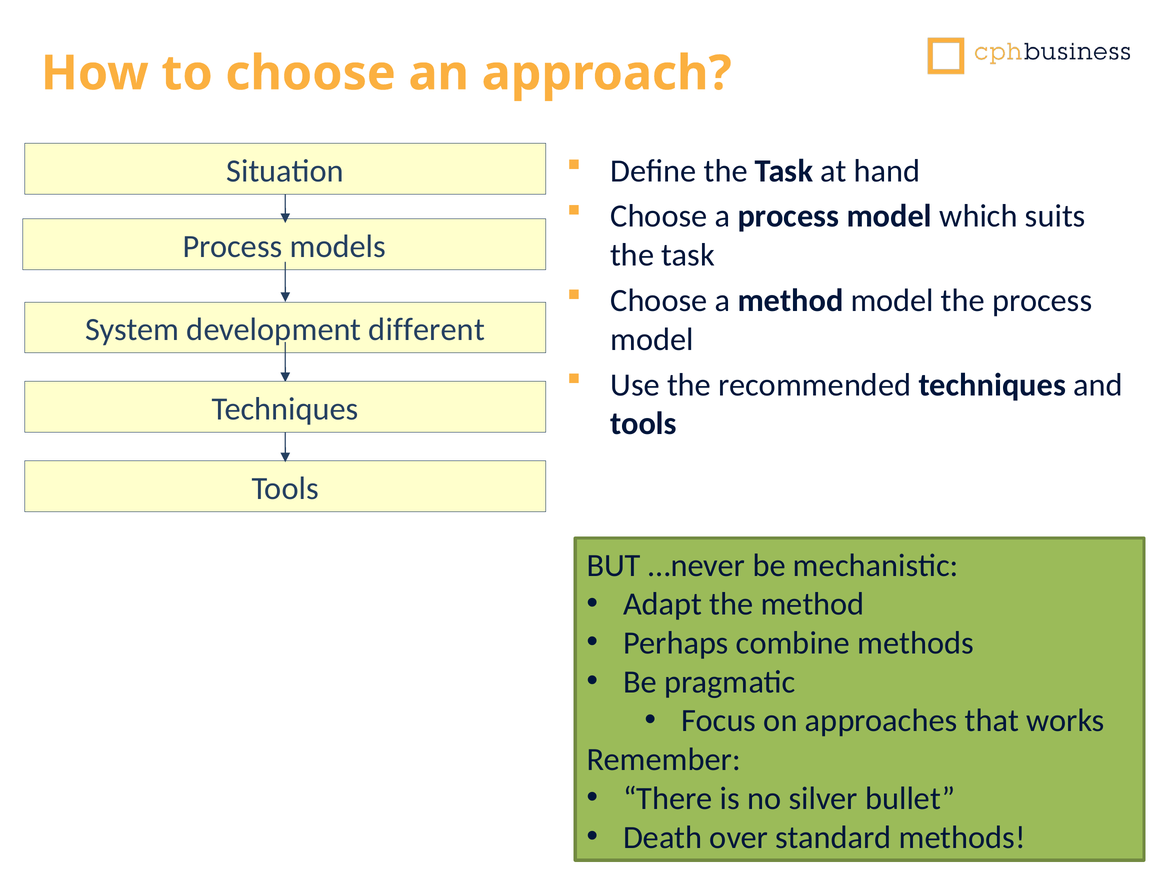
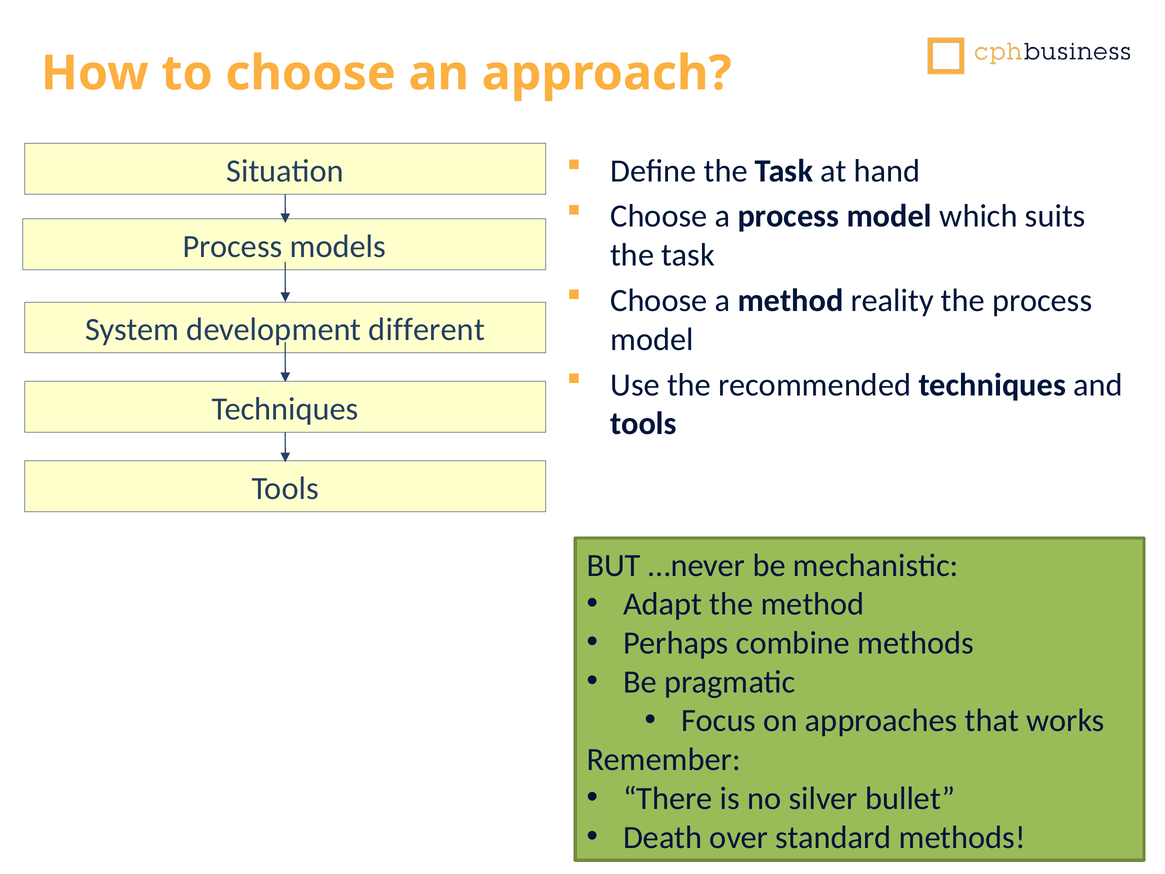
method model: model -> reality
